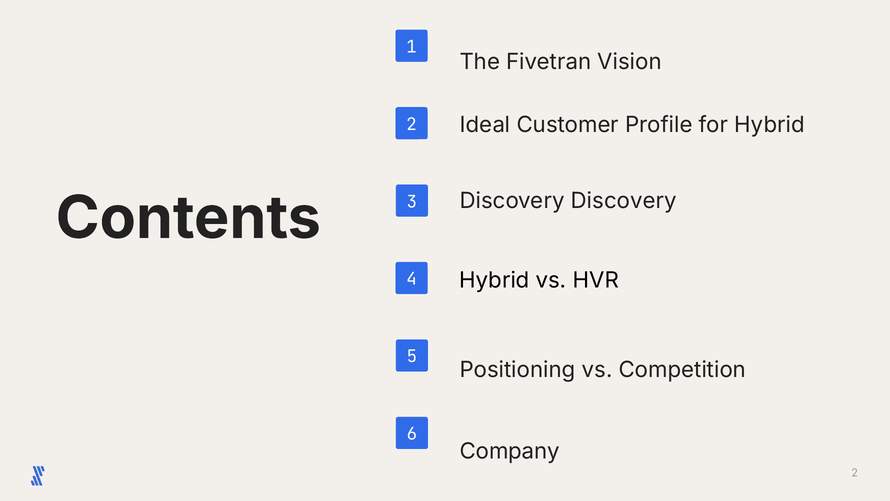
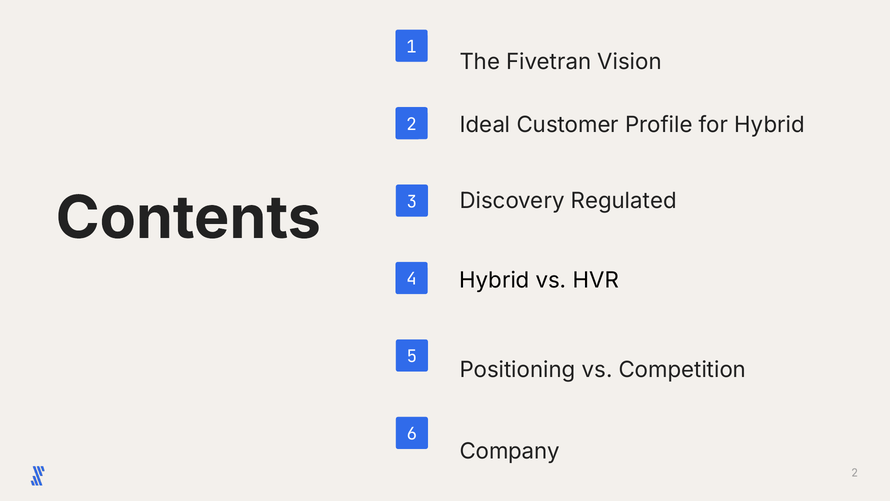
Discovery Discovery: Discovery -> Regulated
